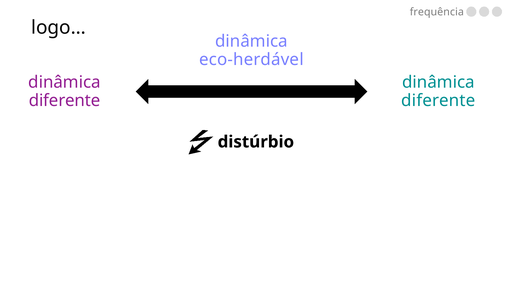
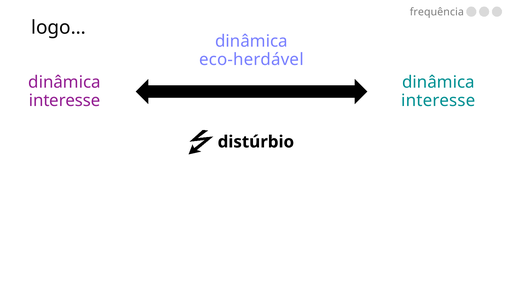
diferente at (65, 100): diferente -> interesse
diferente at (438, 100): diferente -> interesse
